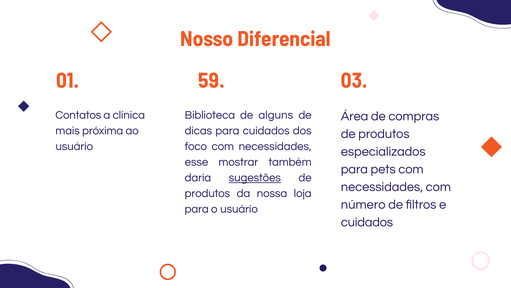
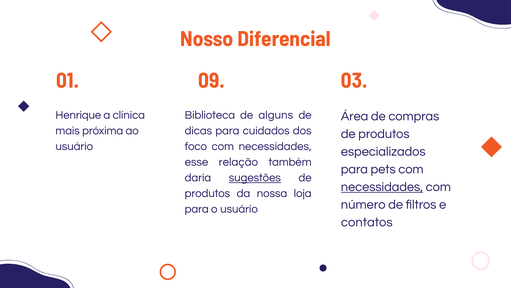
59: 59 -> 09
Contatos: Contatos -> Henrique
mostrar: mostrar -> relação
necessidades at (382, 186) underline: none -> present
cuidados at (367, 222): cuidados -> contatos
